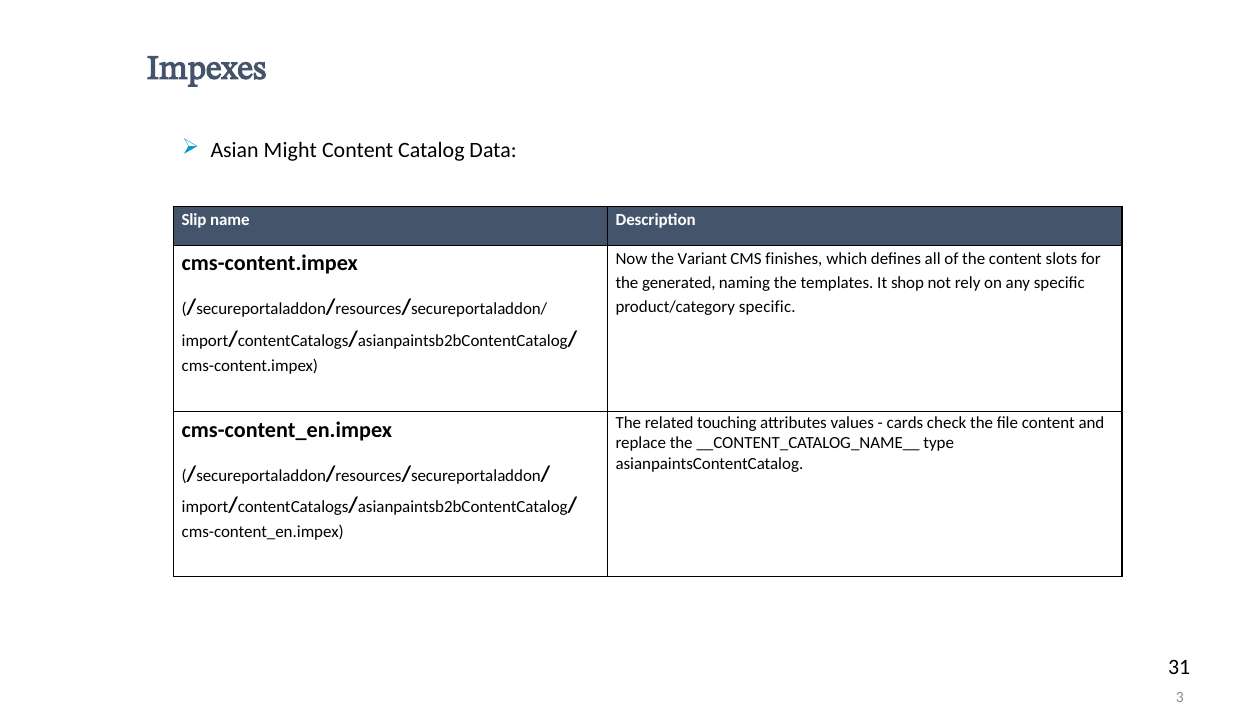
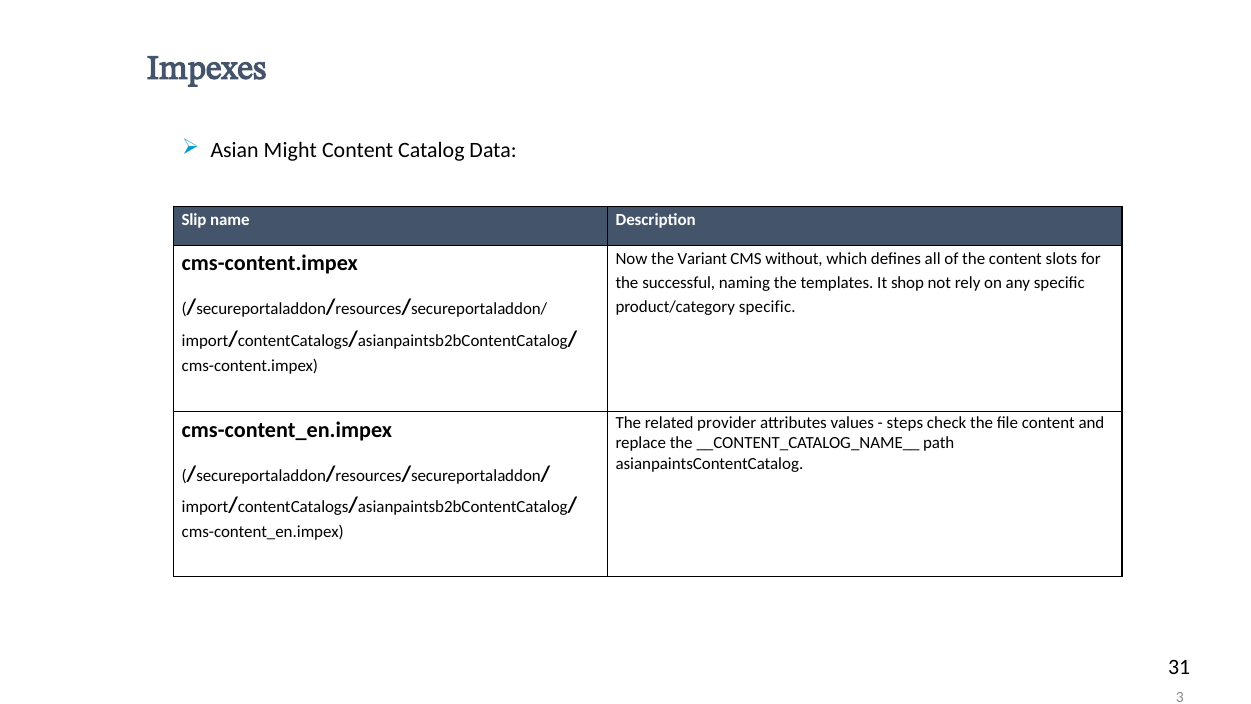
finishes: finishes -> without
generated: generated -> successful
touching: touching -> provider
cards: cards -> steps
type: type -> path
